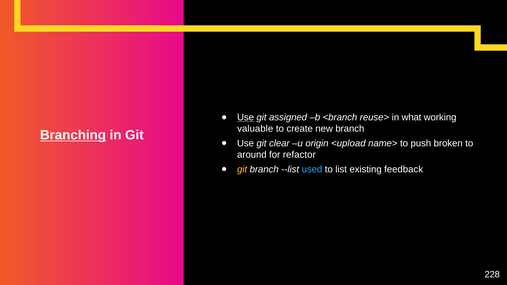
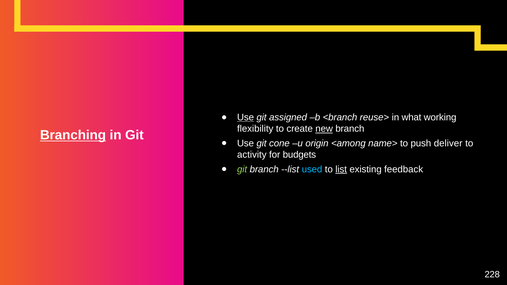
valuable: valuable -> flexibility
new underline: none -> present
clear: clear -> cone
<upload: <upload -> <among
broken: broken -> deliver
around: around -> activity
refactor: refactor -> budgets
git at (242, 169) colour: yellow -> light green
list underline: none -> present
